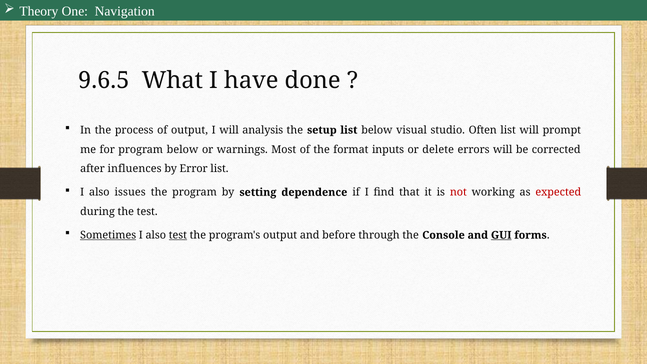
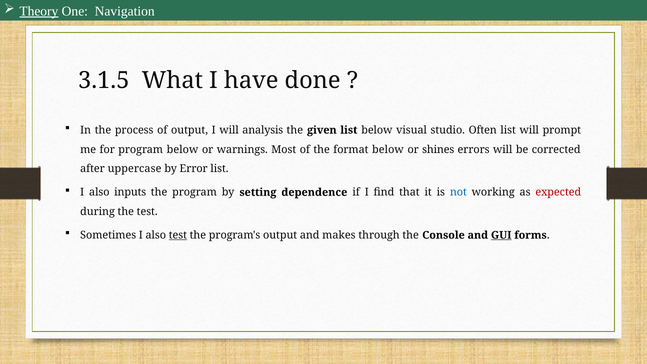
Theory underline: none -> present
9.6.5: 9.6.5 -> 3.1.5
setup: setup -> given
format inputs: inputs -> below
delete: delete -> shines
influences: influences -> uppercase
issues: issues -> inputs
not colour: red -> blue
Sometimes underline: present -> none
before: before -> makes
